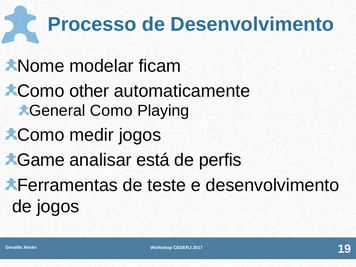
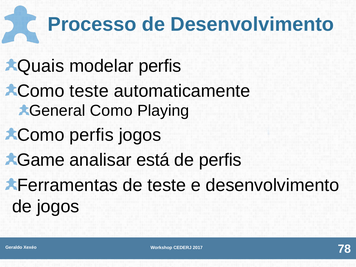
Nome: Nome -> Quais
modelar ficam: ficam -> perfis
Como other: other -> teste
Como medir: medir -> perfis
19: 19 -> 78
